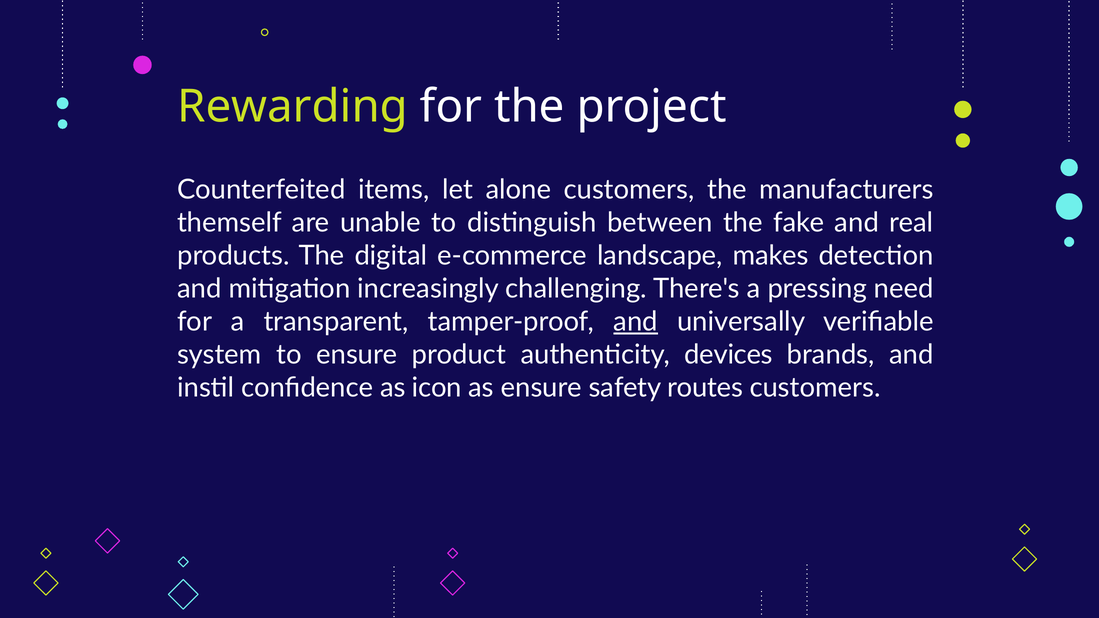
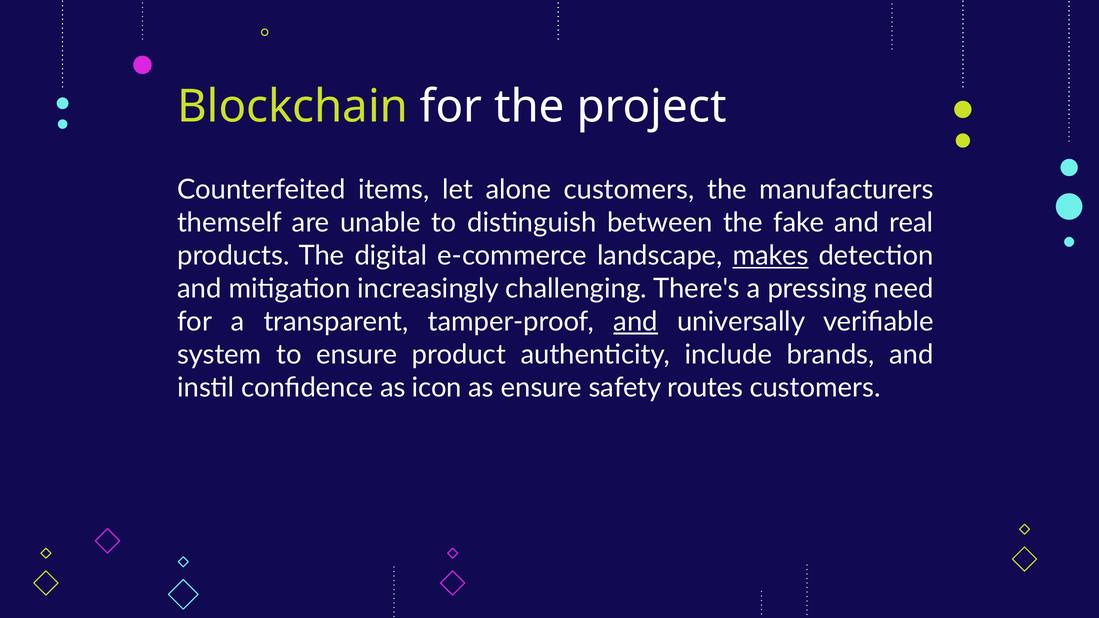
Rewarding: Rewarding -> Blockchain
makes underline: none -> present
devices: devices -> include
